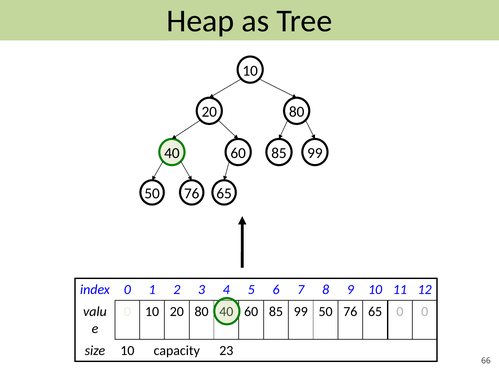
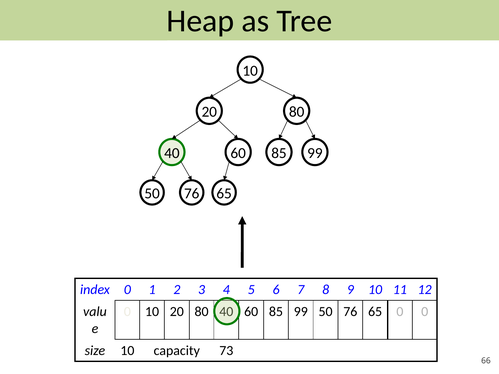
23: 23 -> 73
